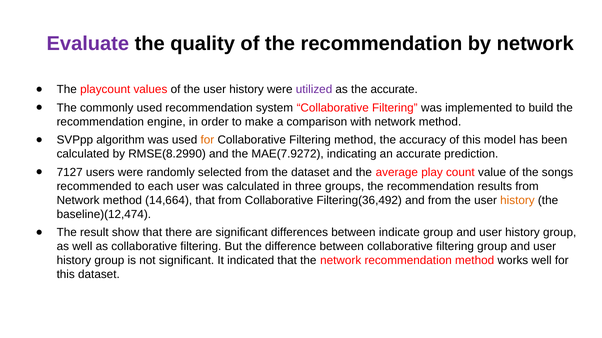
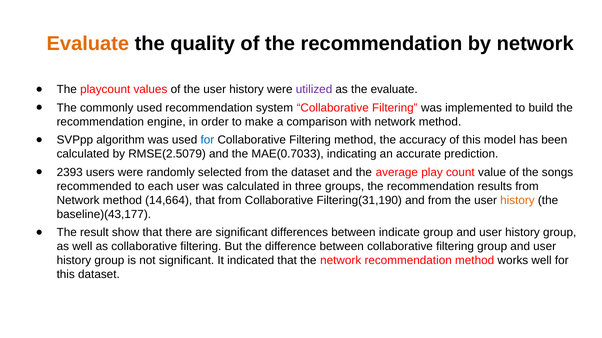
Evaluate at (88, 44) colour: purple -> orange
the accurate: accurate -> evaluate
for at (207, 140) colour: orange -> blue
RMSE(8.2990: RMSE(8.2990 -> RMSE(2.5079
MAE(7.9272: MAE(7.9272 -> MAE(0.7033
7127: 7127 -> 2393
Filtering(36,492: Filtering(36,492 -> Filtering(31,190
baseline)(12,474: baseline)(12,474 -> baseline)(43,177
